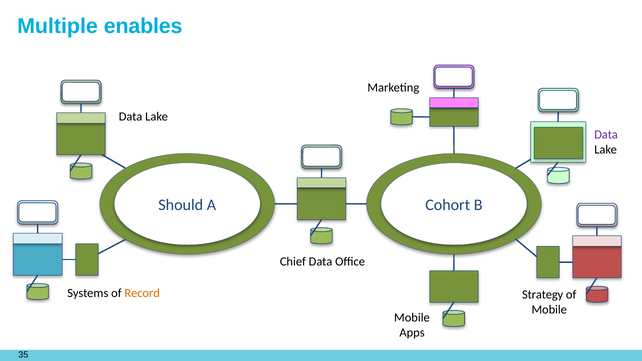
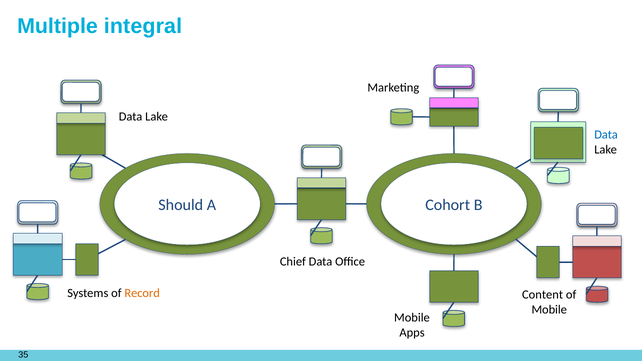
enables: enables -> integral
Data at (606, 135) colour: purple -> blue
Strategy: Strategy -> Content
